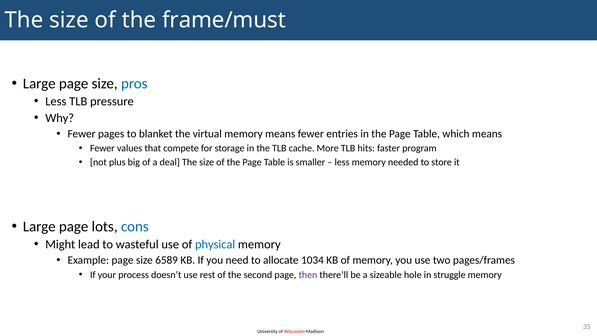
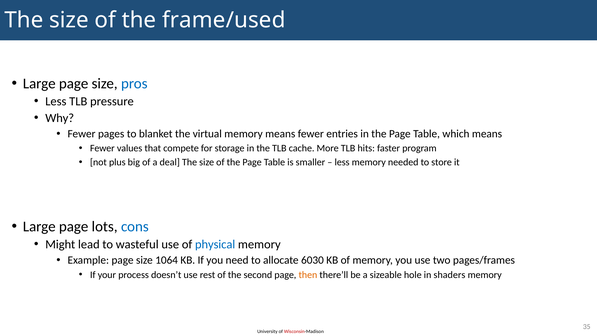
frame/must: frame/must -> frame/used
6589: 6589 -> 1064
1034: 1034 -> 6030
then colour: purple -> orange
struggle: struggle -> shaders
